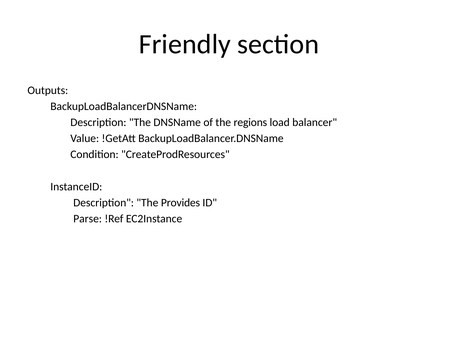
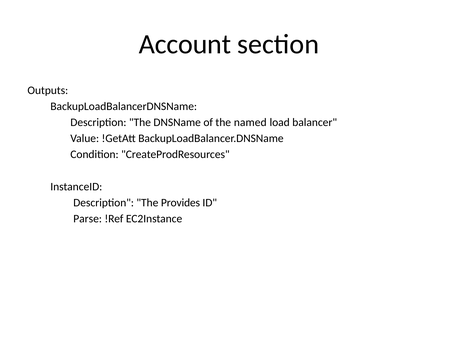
Friendly: Friendly -> Account
regions: regions -> named
